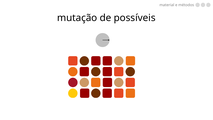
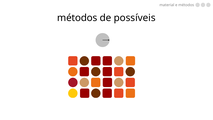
mutação at (77, 18): mutação -> métodos
